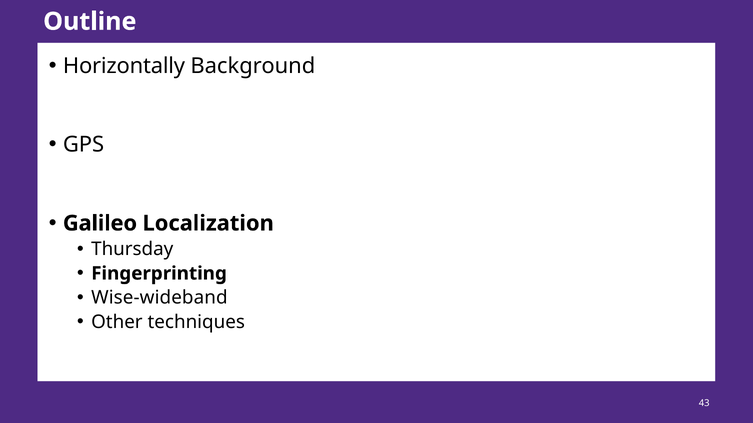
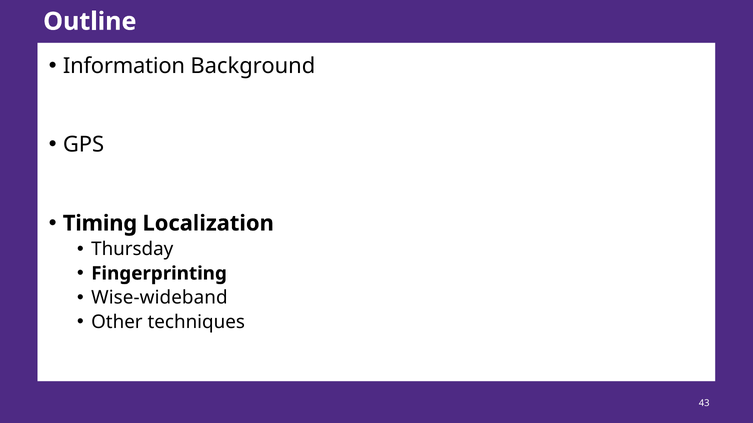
Horizontally: Horizontally -> Information
Galileo: Galileo -> Timing
